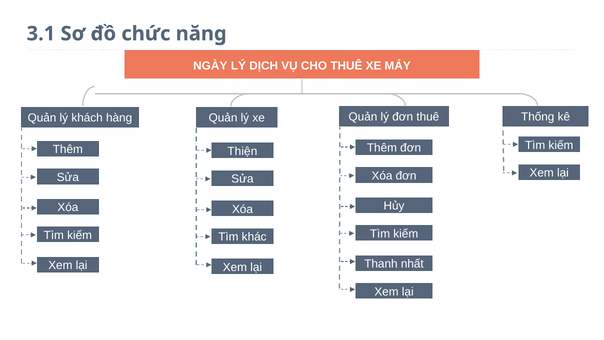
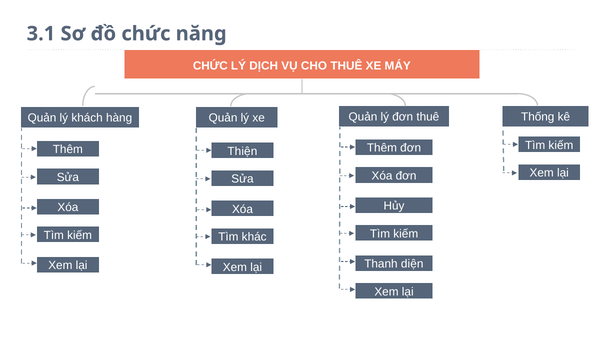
NGÀY at (210, 66): NGÀY -> CHỨC
nhất: nhất -> diện
